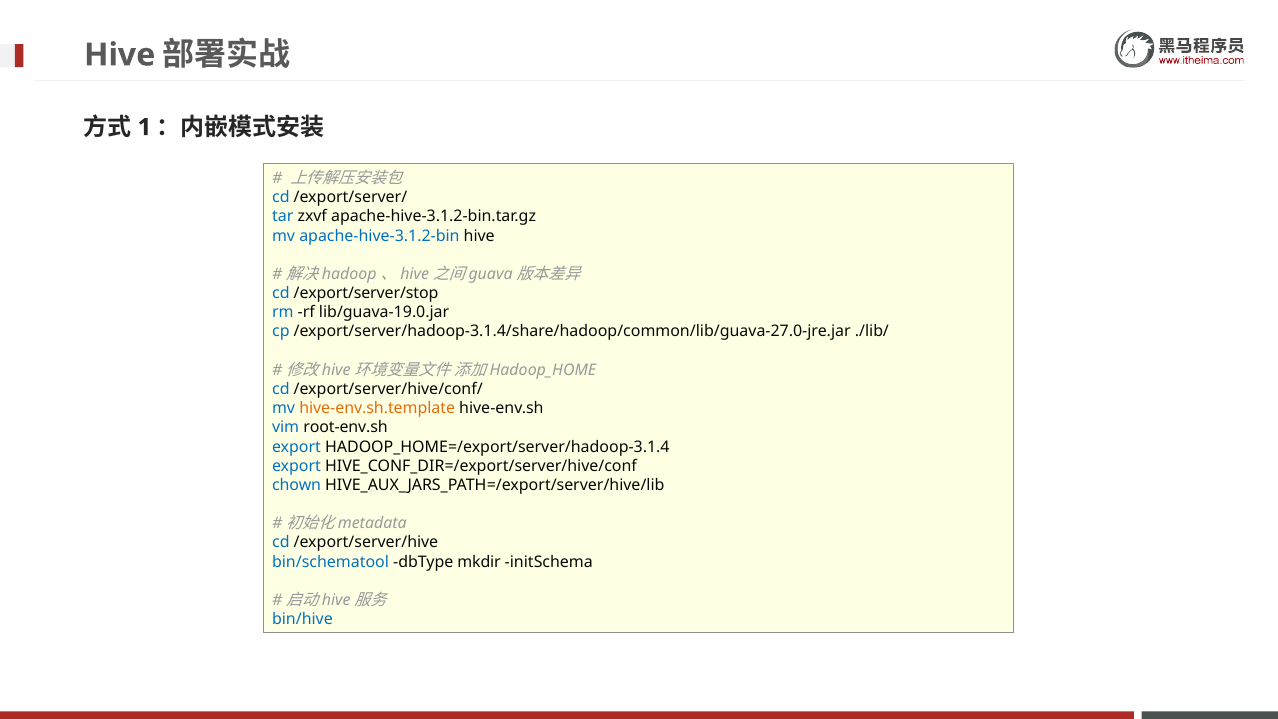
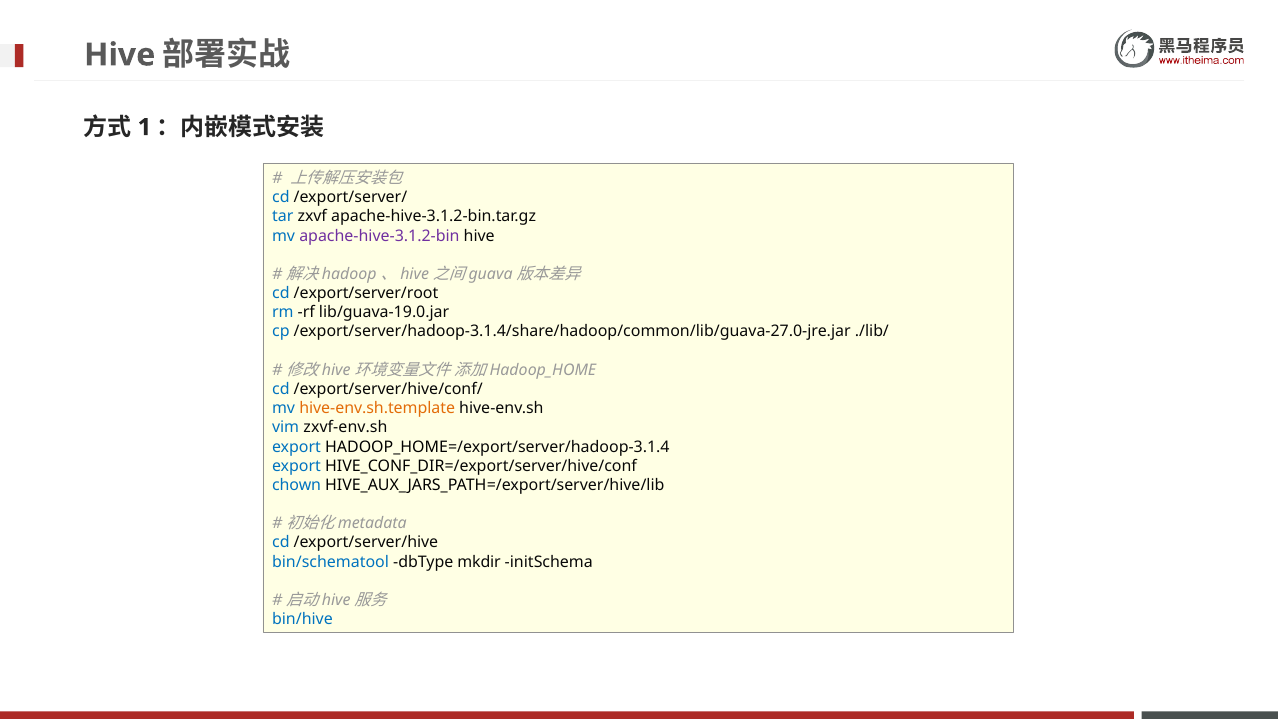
apache-hive-3.1.2-bin colour: blue -> purple
/export/server/stop: /export/server/stop -> /export/server/root
root-env.sh: root-env.sh -> zxvf-env.sh
